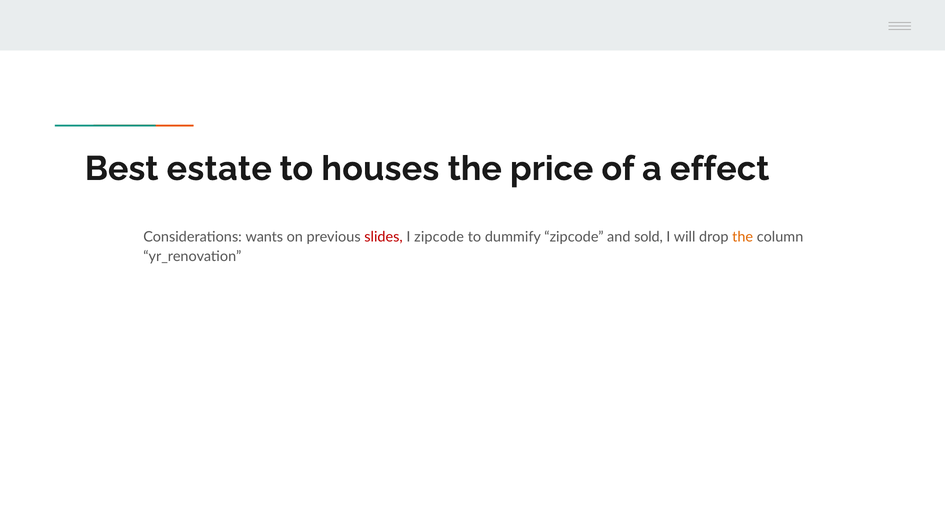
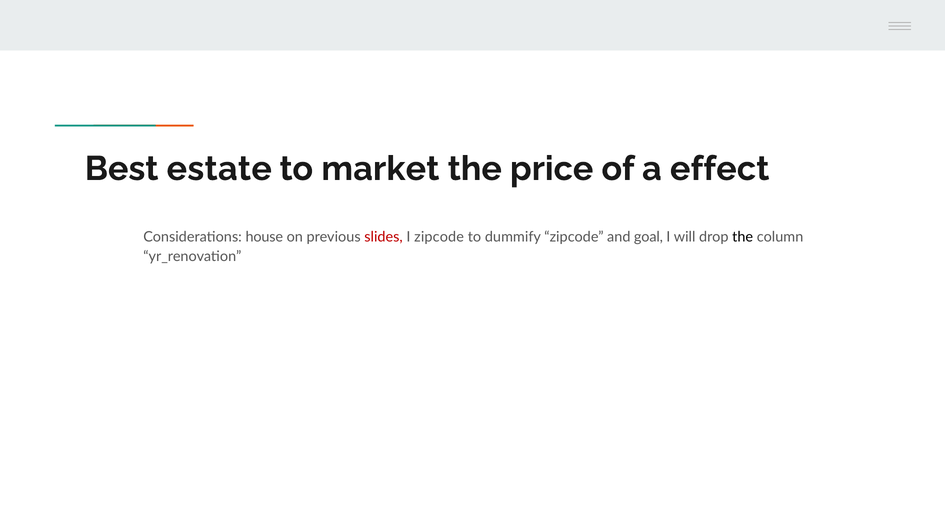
houses: houses -> market
wants: wants -> house
sold: sold -> goal
the at (743, 237) colour: orange -> black
